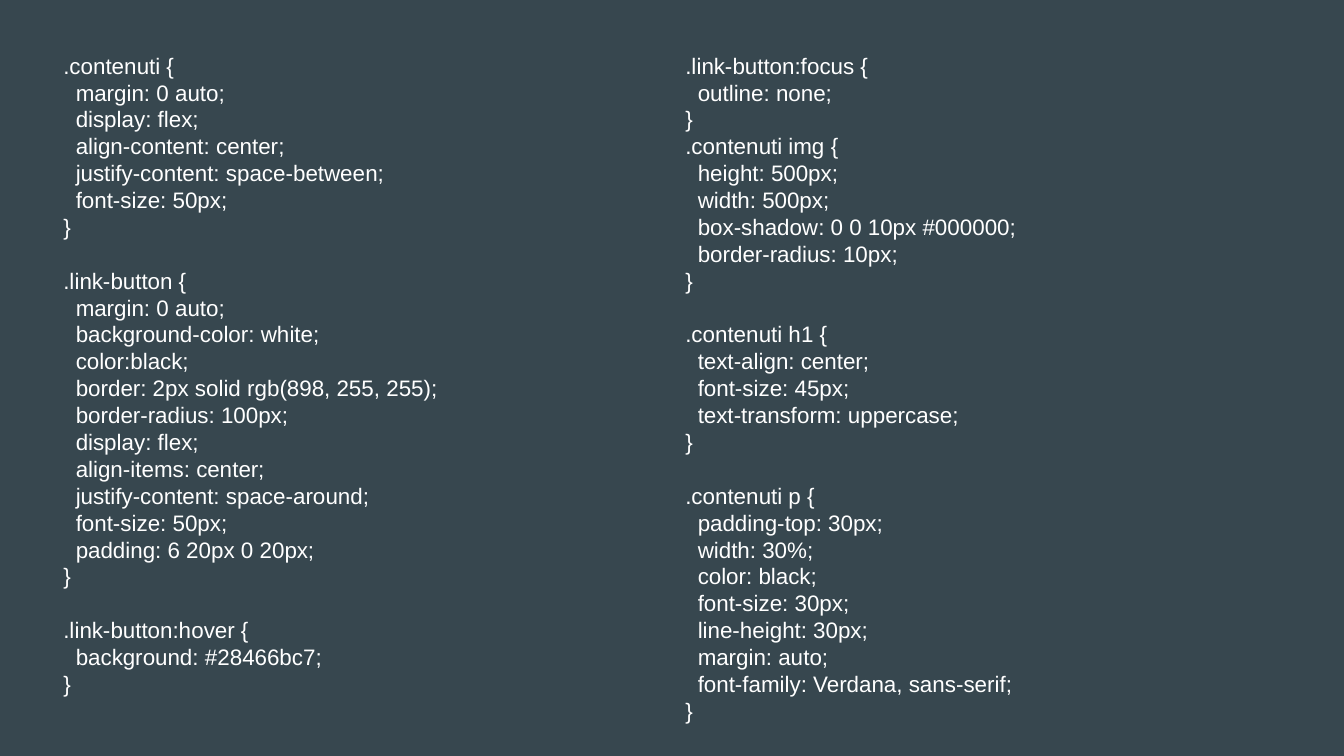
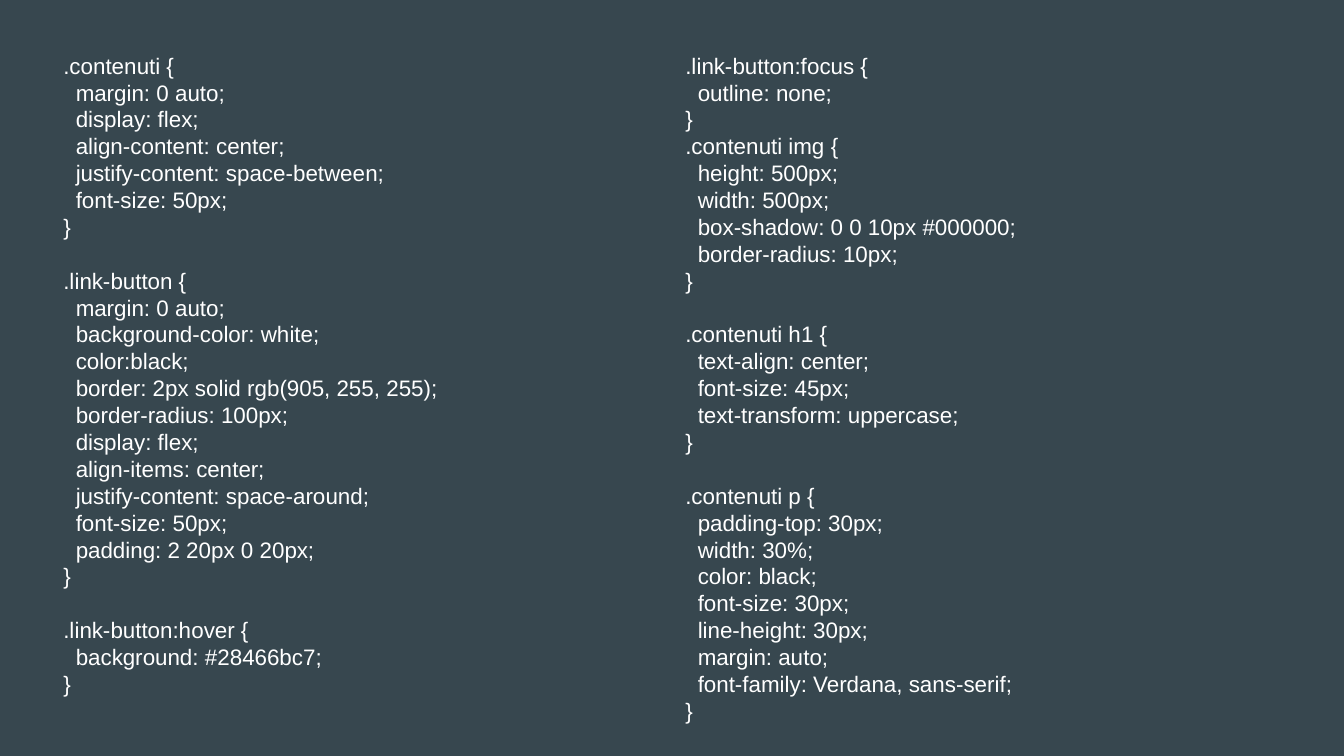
rgb(898: rgb(898 -> rgb(905
6: 6 -> 2
